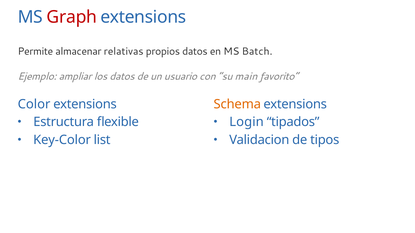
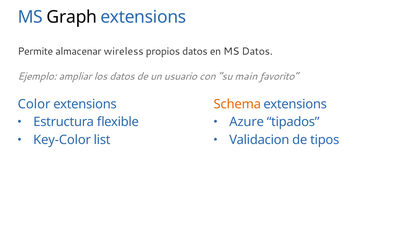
Graph colour: red -> black
relativas: relativas -> wireless
MS Batch: Batch -> Datos
Login: Login -> Azure
